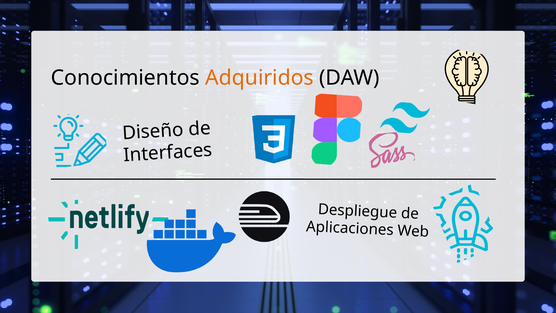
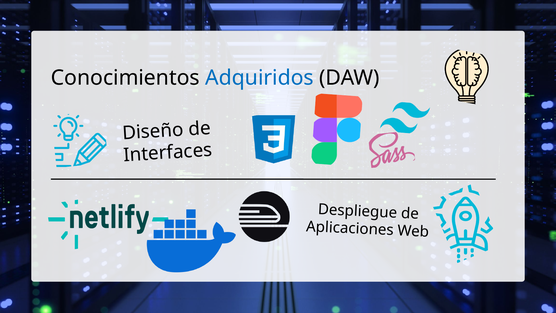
Adquiridos colour: orange -> blue
